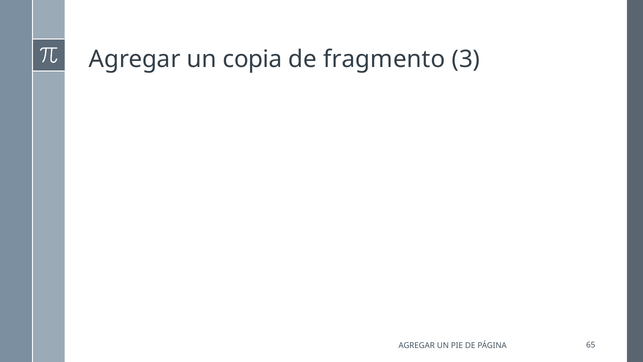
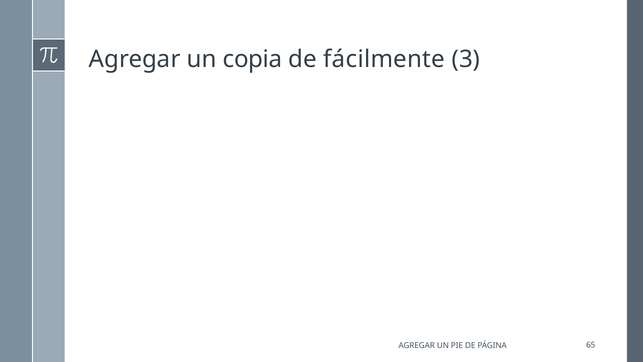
fragmento: fragmento -> fácilmente
